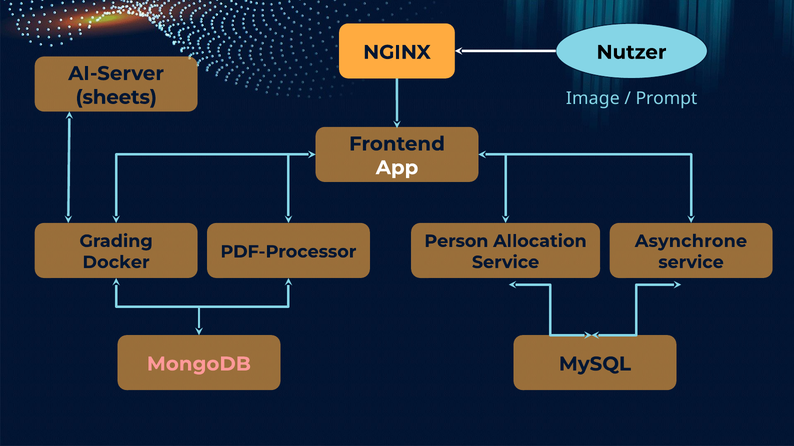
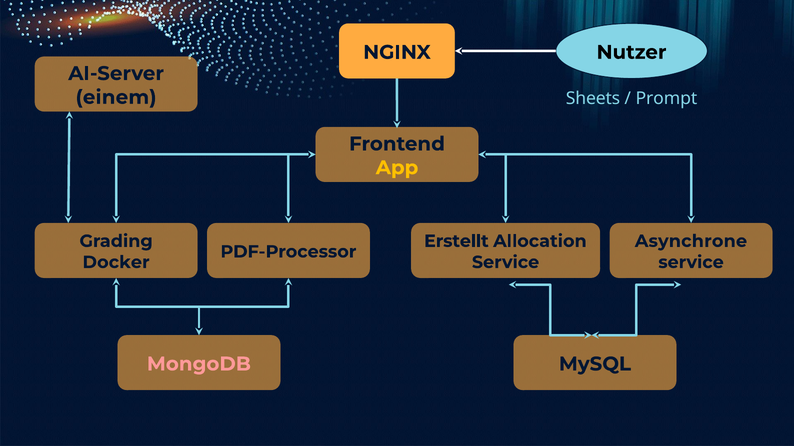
sheets: sheets -> einem
Image: Image -> Sheets
App colour: white -> yellow
Person: Person -> Erstellt
